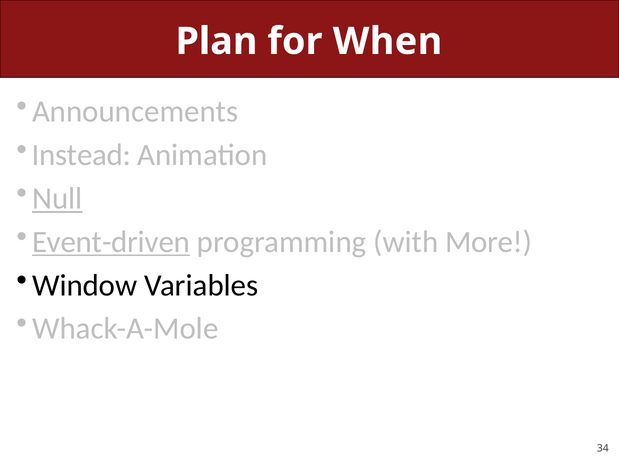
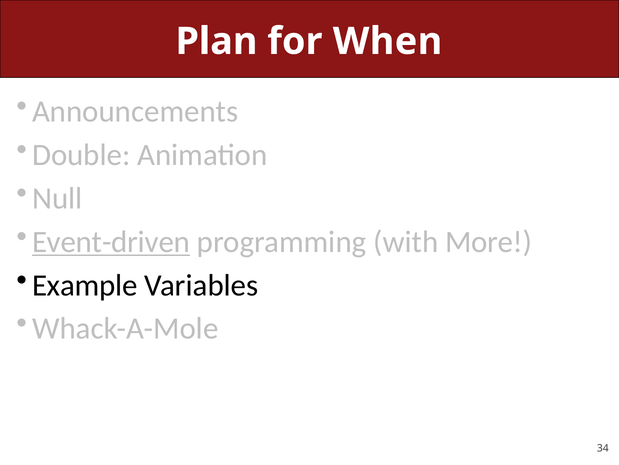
Instead: Instead -> Double
Null underline: present -> none
Window: Window -> Example
